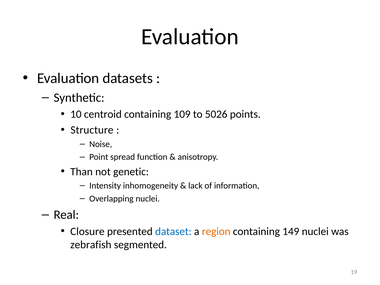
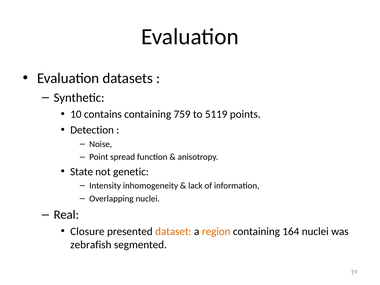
centroid: centroid -> contains
109: 109 -> 759
5026: 5026 -> 5119
Structure: Structure -> Detection
Than: Than -> State
dataset colour: blue -> orange
149: 149 -> 164
